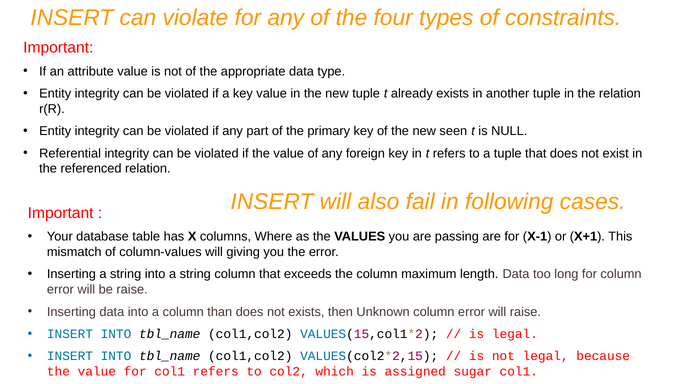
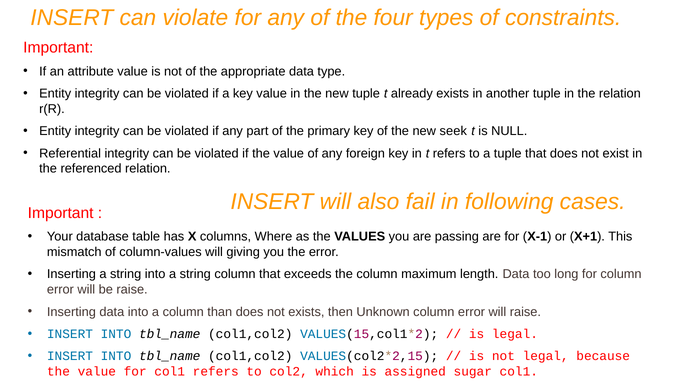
seen: seen -> seek
